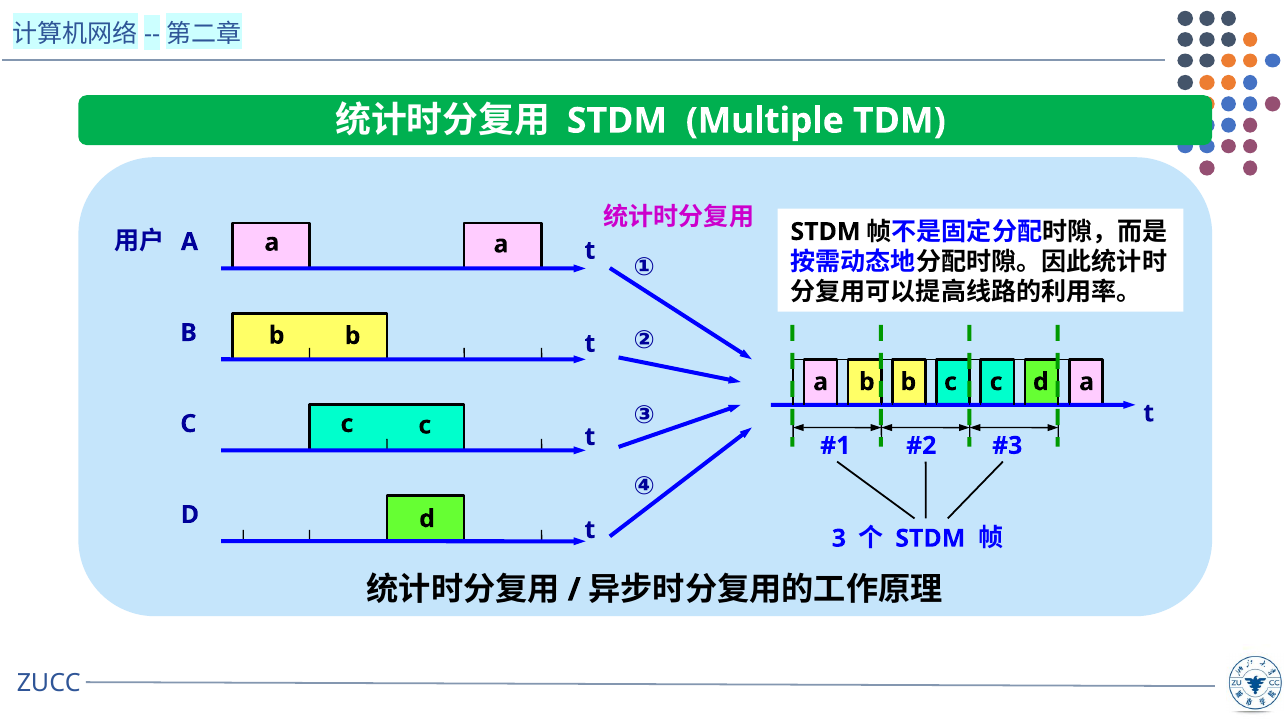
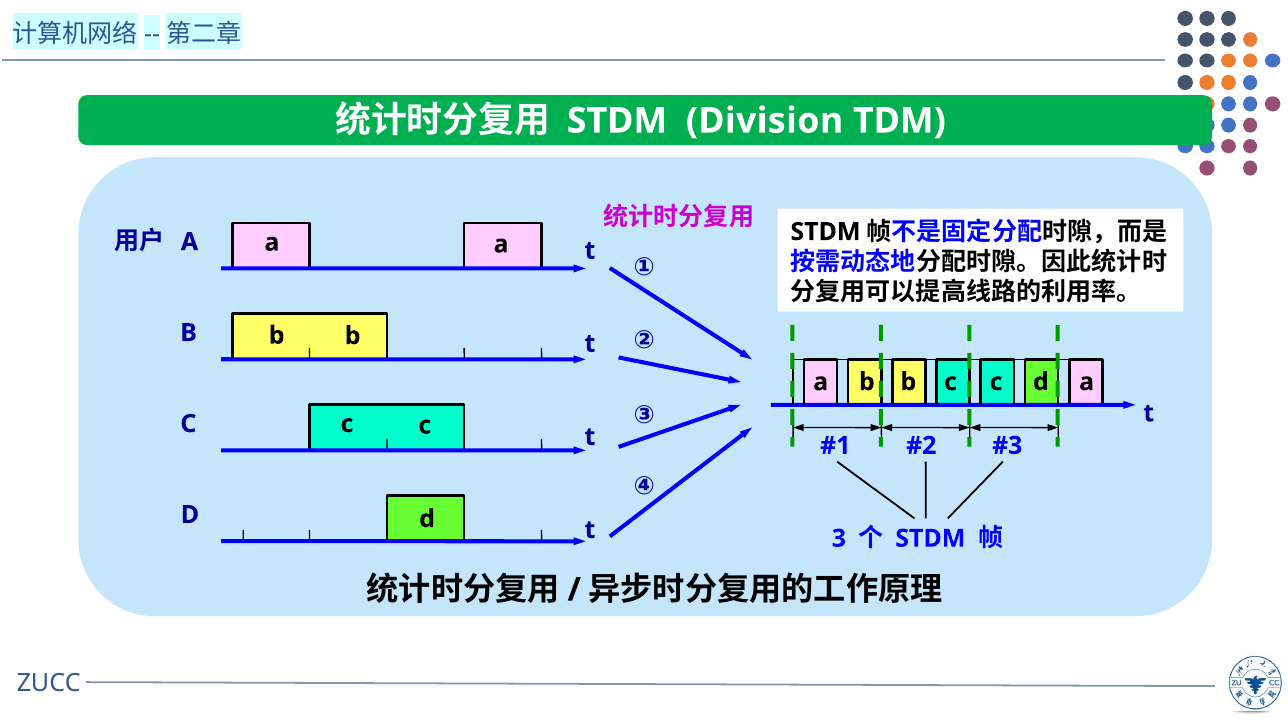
Multiple: Multiple -> Division
